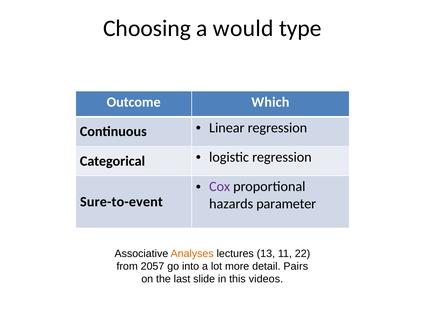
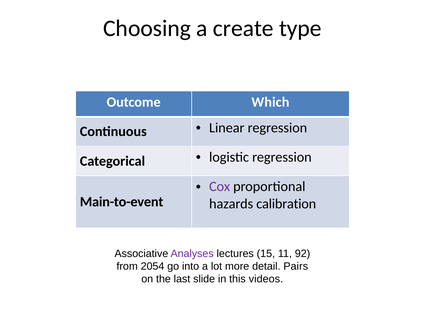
would: would -> create
Sure-to-event: Sure-to-event -> Main-to-event
parameter: parameter -> calibration
Analyses colour: orange -> purple
13: 13 -> 15
22: 22 -> 92
2057: 2057 -> 2054
